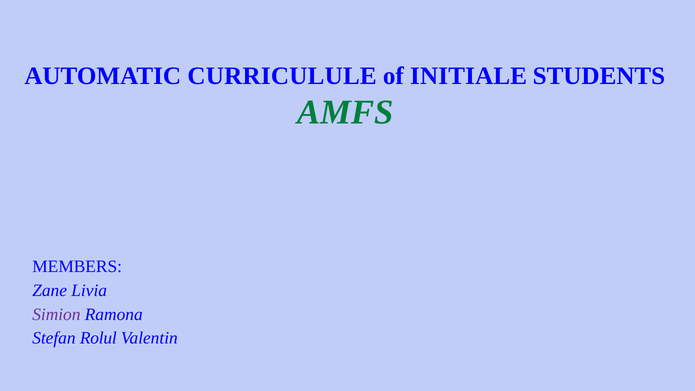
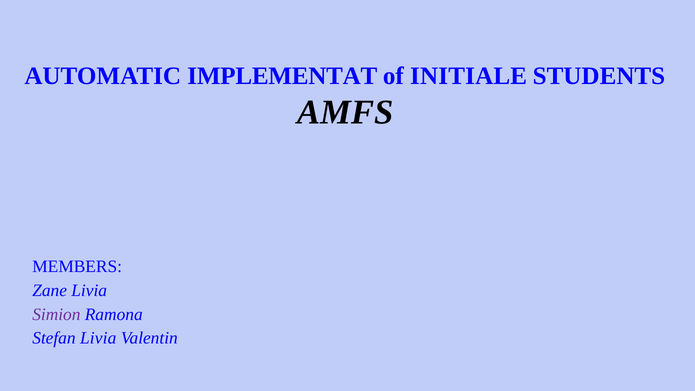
CURRICULULE: CURRICULULE -> IMPLEMENTAT
AMFS colour: green -> black
Stefan Rolul: Rolul -> Livia
